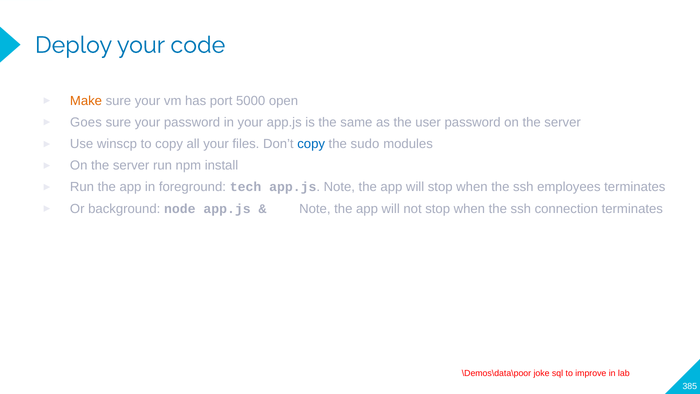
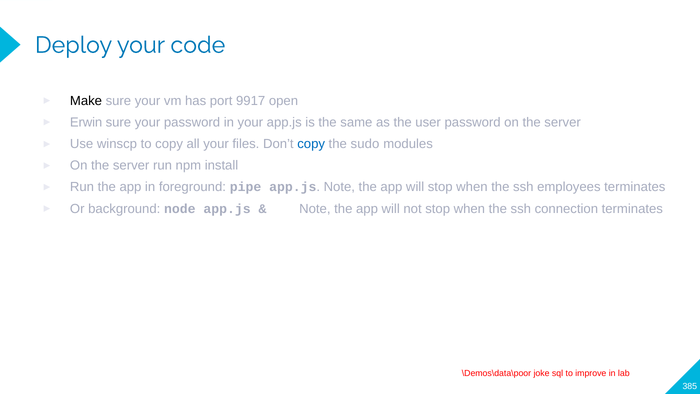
Make colour: orange -> black
5000: 5000 -> 9917
Goes: Goes -> Erwin
tech: tech -> pipe
